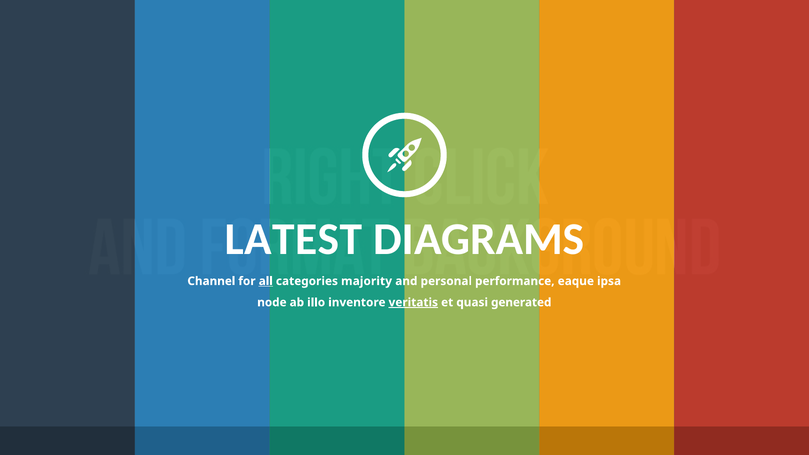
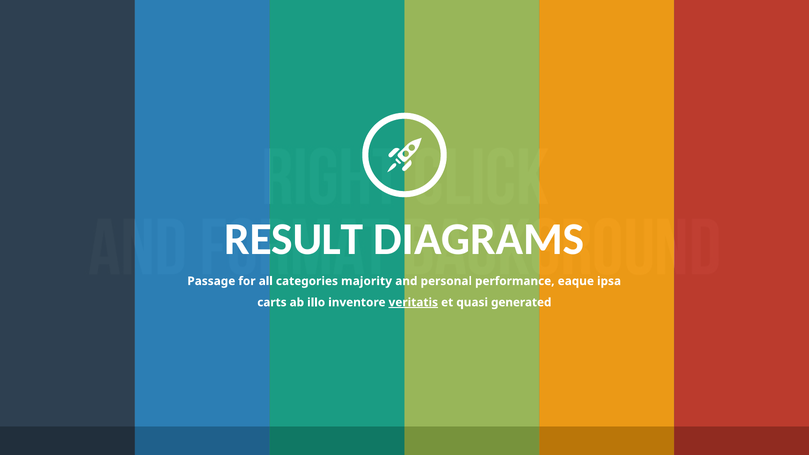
LATEST: LATEST -> RESULT
Channel: Channel -> Passage
all underline: present -> none
node: node -> carts
